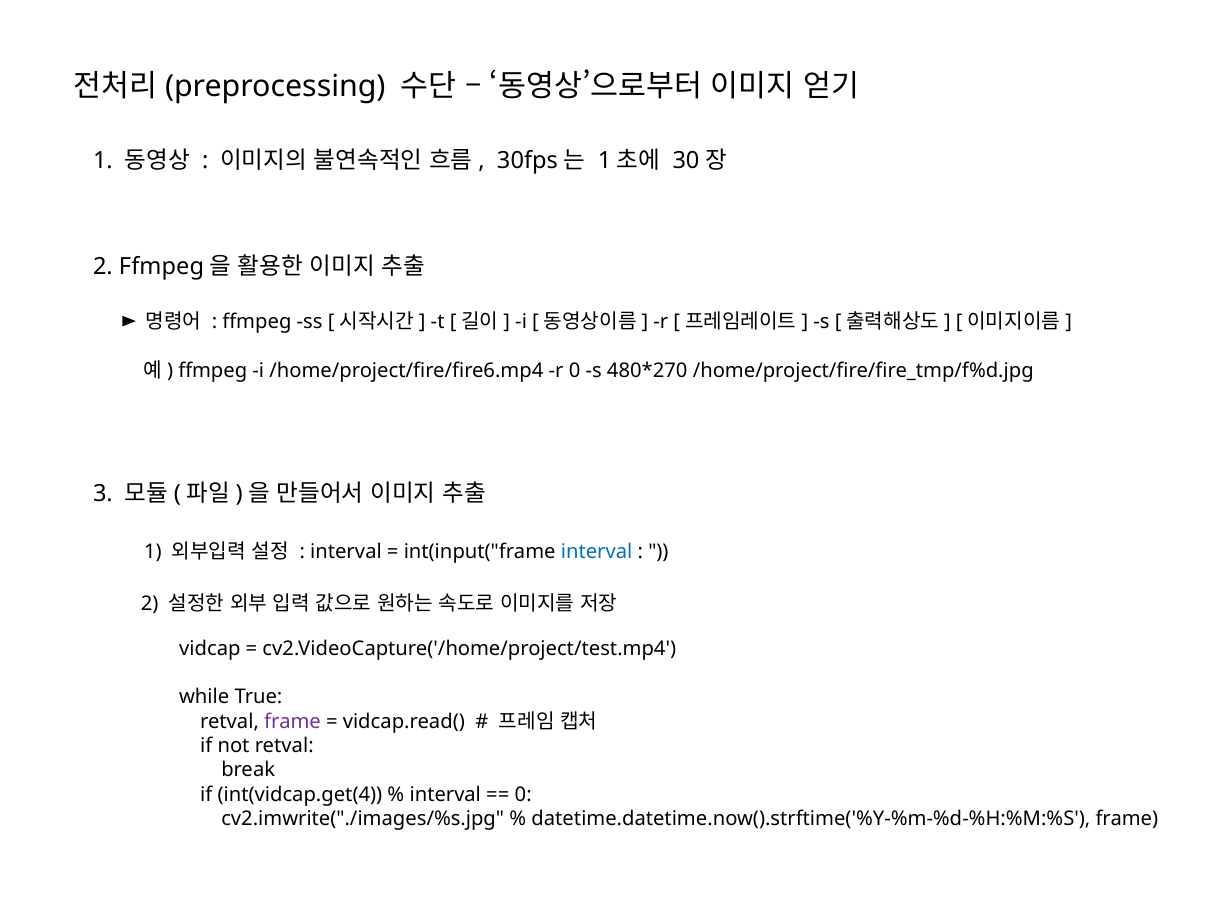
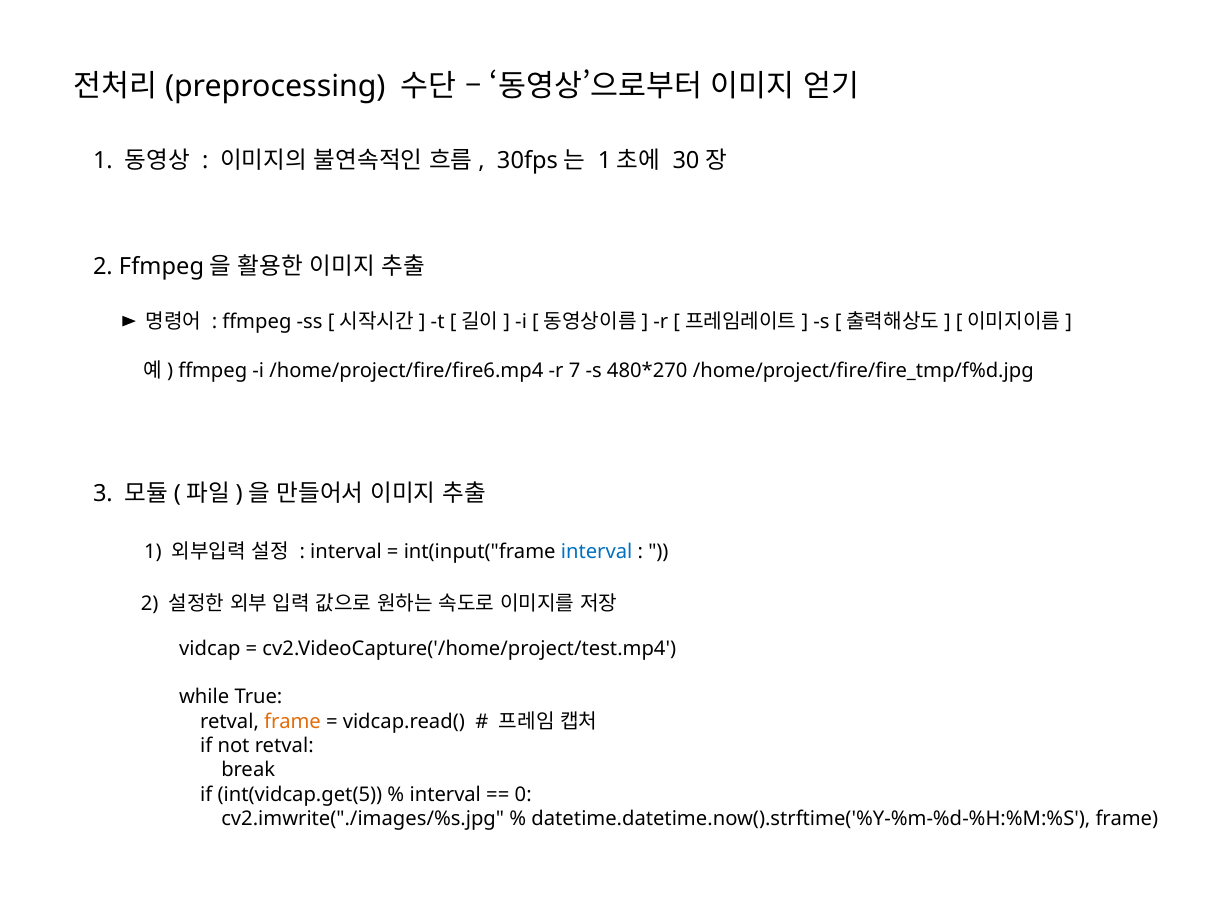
r 0: 0 -> 7
frame at (293, 721) colour: purple -> orange
int(vidcap.get(4: int(vidcap.get(4 -> int(vidcap.get(5
